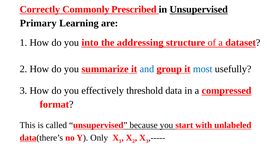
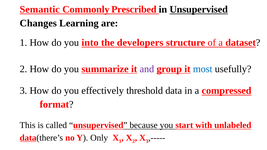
Correctly: Correctly -> Semantic
Primary: Primary -> Changes
addressing: addressing -> developers
and colour: blue -> purple
